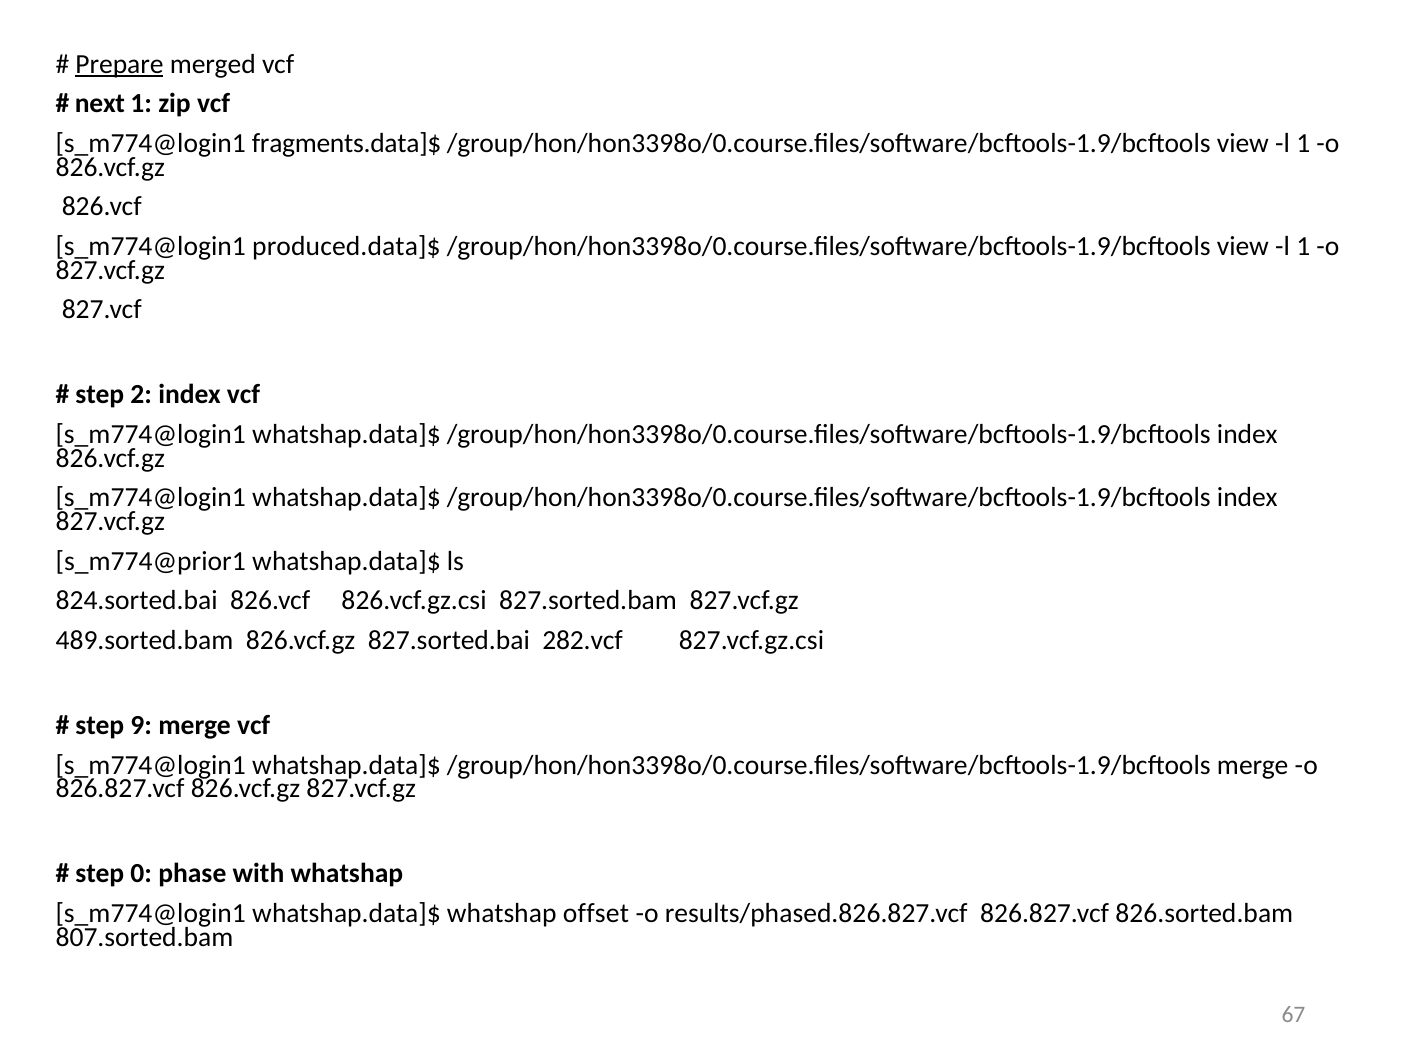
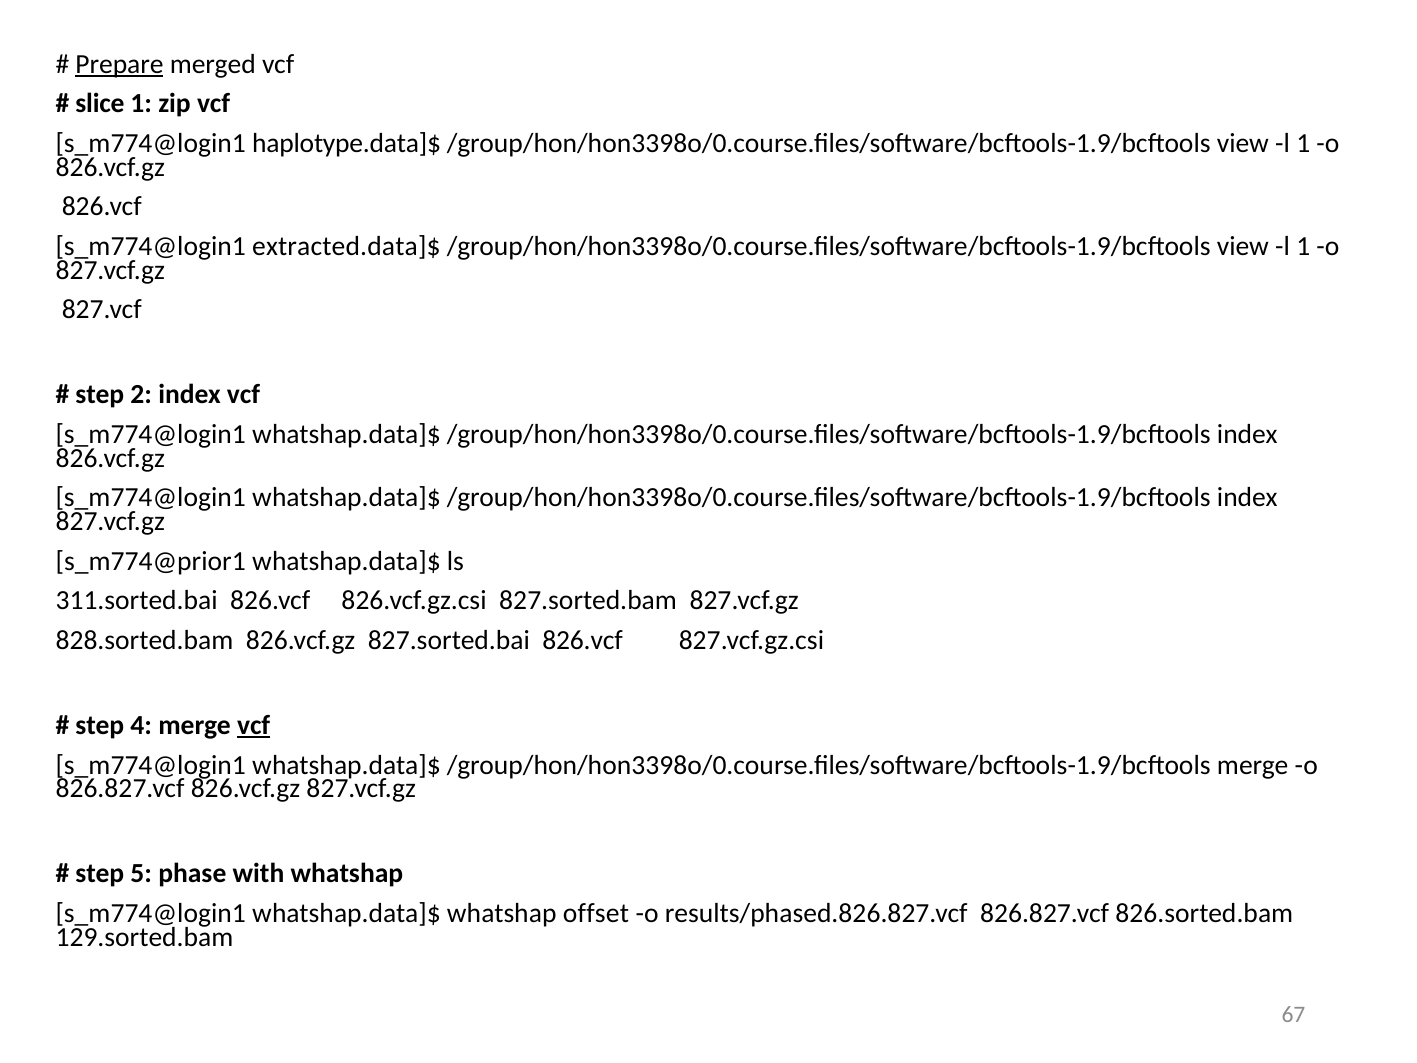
next: next -> slice
fragments.data]$: fragments.data]$ -> haplotype.data]$
produced.data]$: produced.data]$ -> extracted.data]$
824.sorted.bai: 824.sorted.bai -> 311.sorted.bai
489.sorted.bam: 489.sorted.bam -> 828.sorted.bam
827.sorted.bai 282.vcf: 282.vcf -> 826.vcf
9: 9 -> 4
vcf at (254, 725) underline: none -> present
0: 0 -> 5
807.sorted.bam: 807.sorted.bam -> 129.sorted.bam
